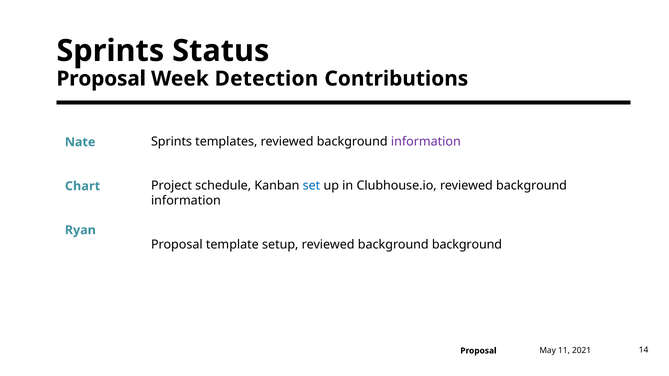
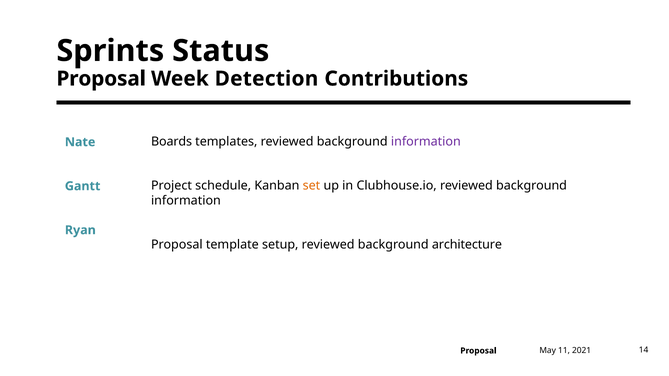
Sprints at (172, 142): Sprints -> Boards
set colour: blue -> orange
Chart: Chart -> Gantt
background background: background -> architecture
